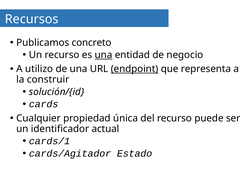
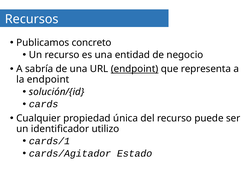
una at (104, 55) underline: present -> none
utilizo: utilizo -> sabría
la construir: construir -> endpoint
actual: actual -> utilizo
